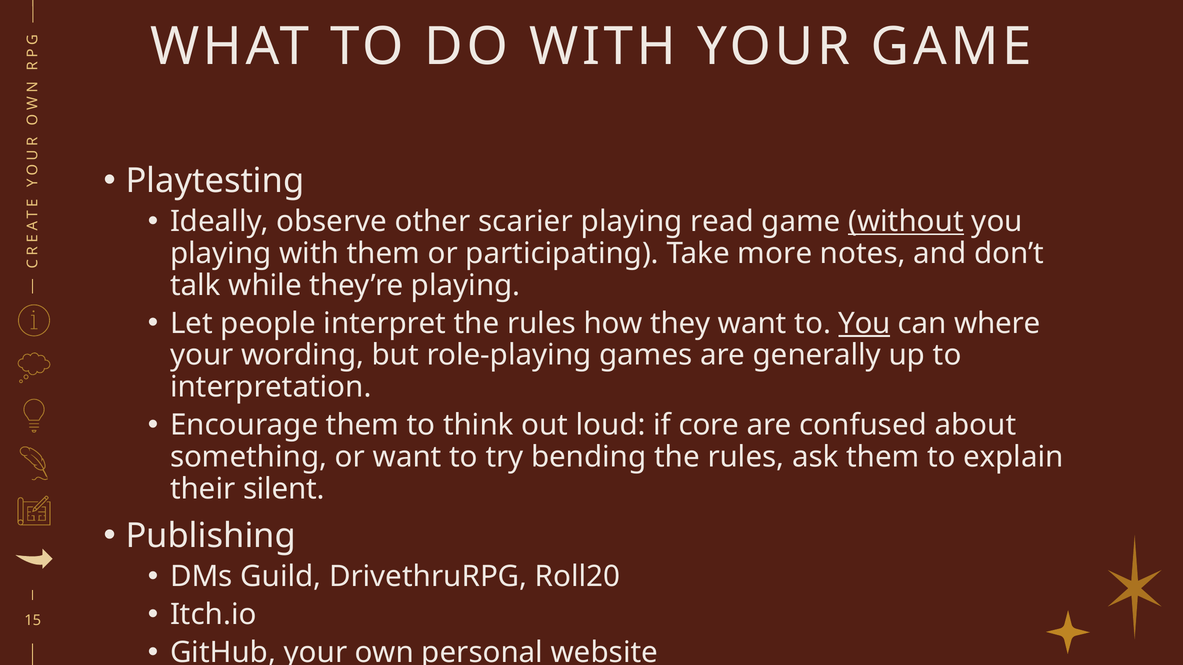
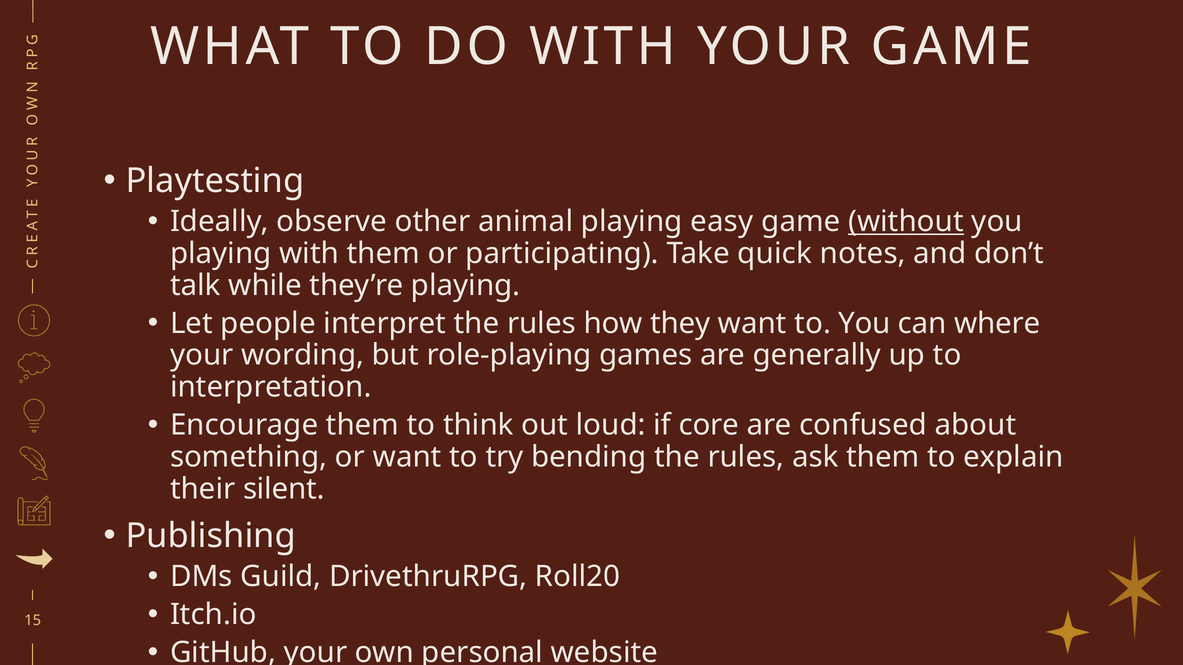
scarier: scarier -> animal
read: read -> easy
more: more -> quick
You at (864, 324) underline: present -> none
